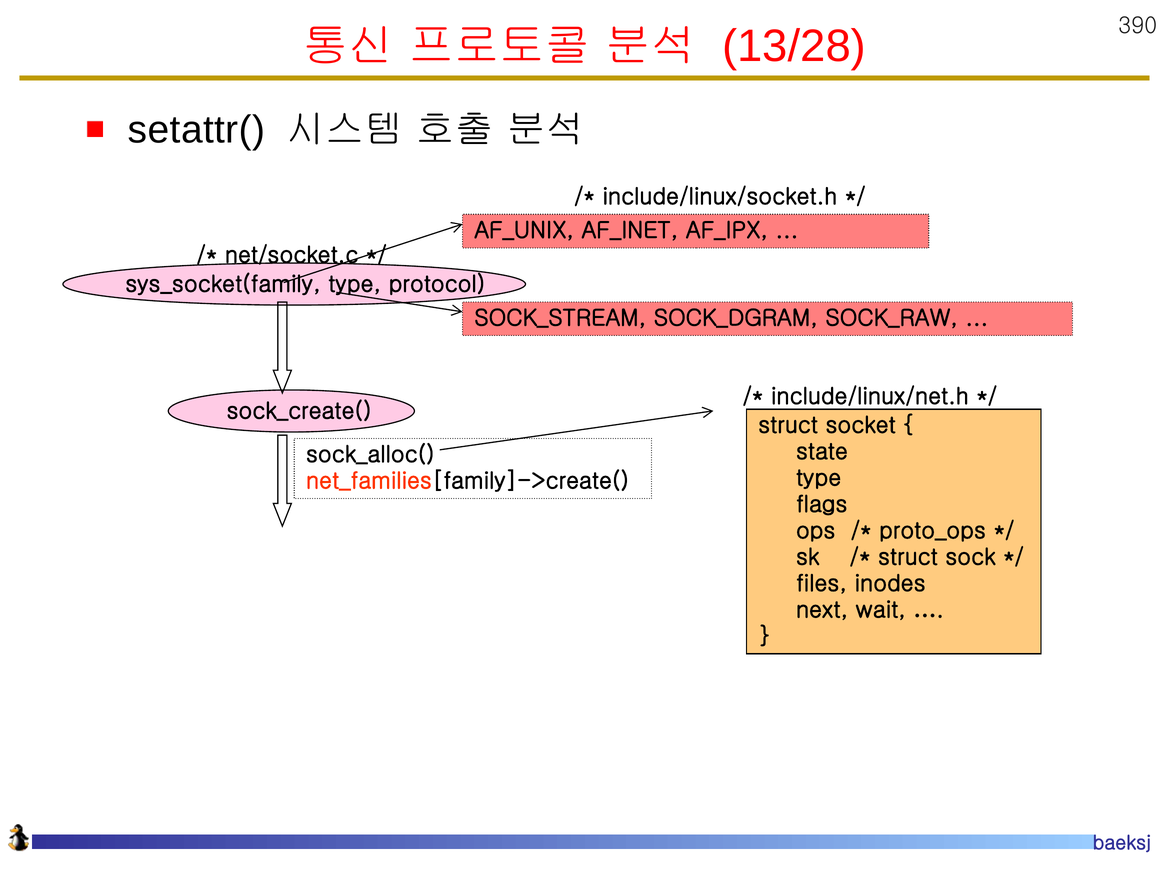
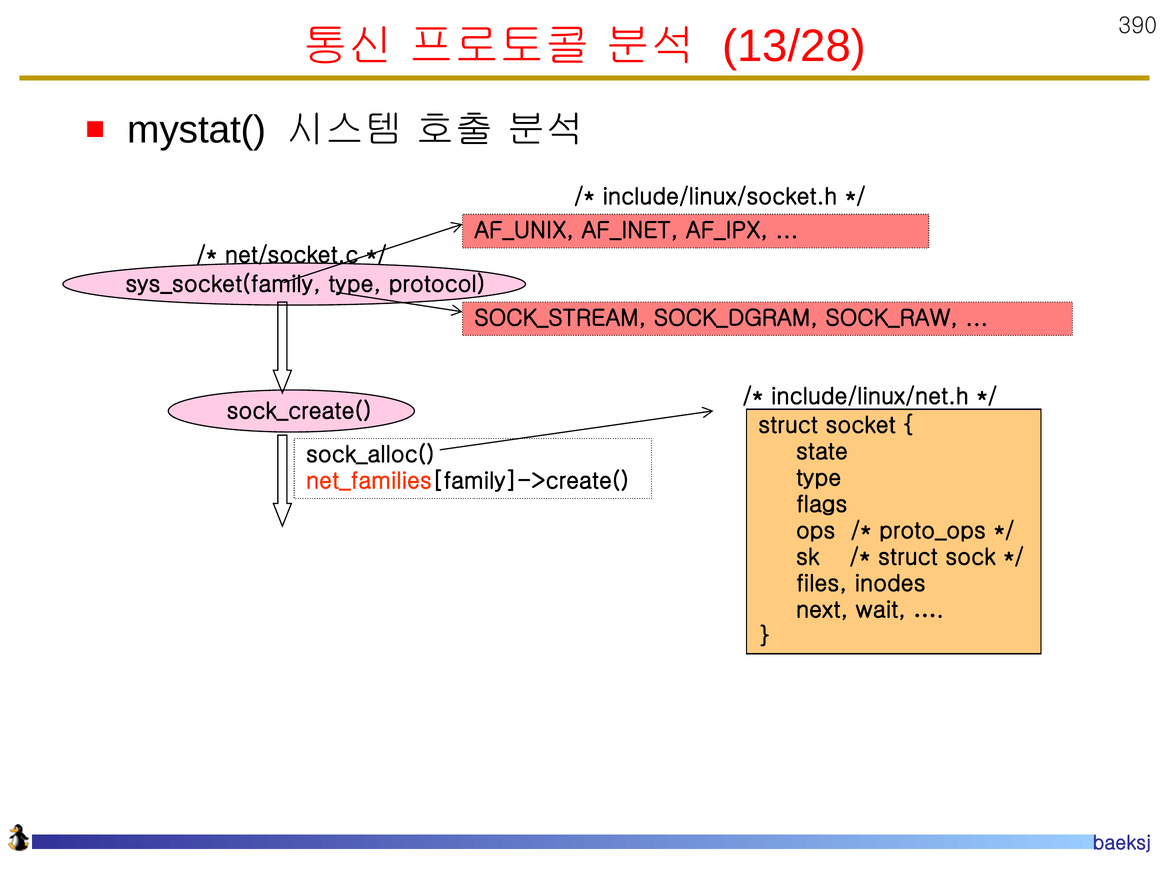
setattr(: setattr( -> mystat(
